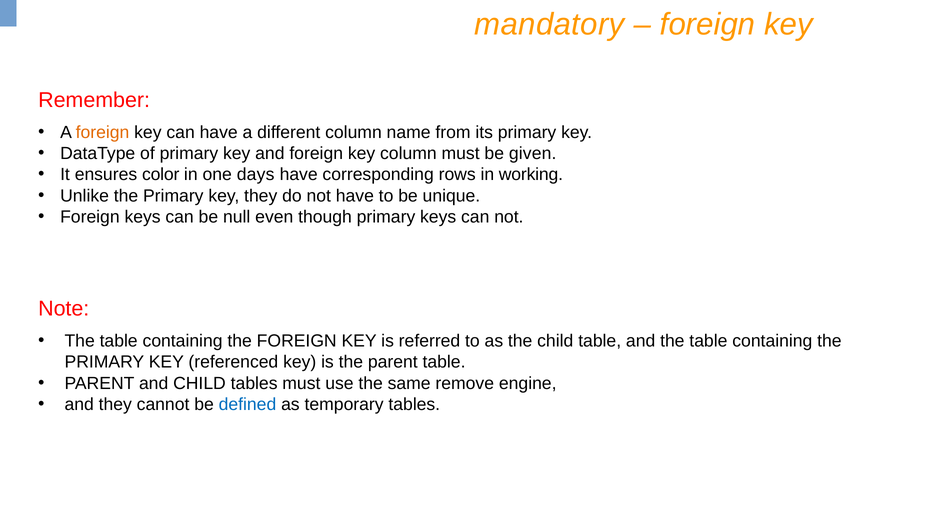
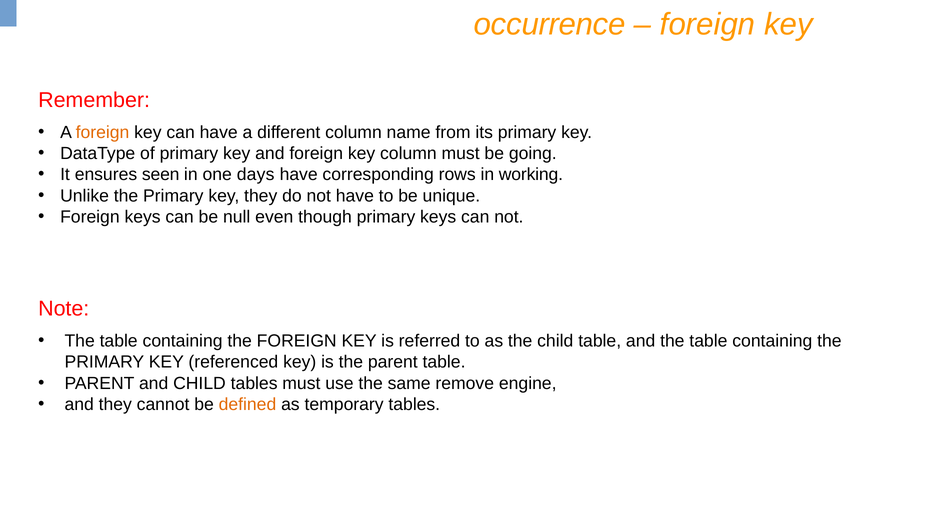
mandatory: mandatory -> occurrence
given: given -> going
color: color -> seen
defined colour: blue -> orange
